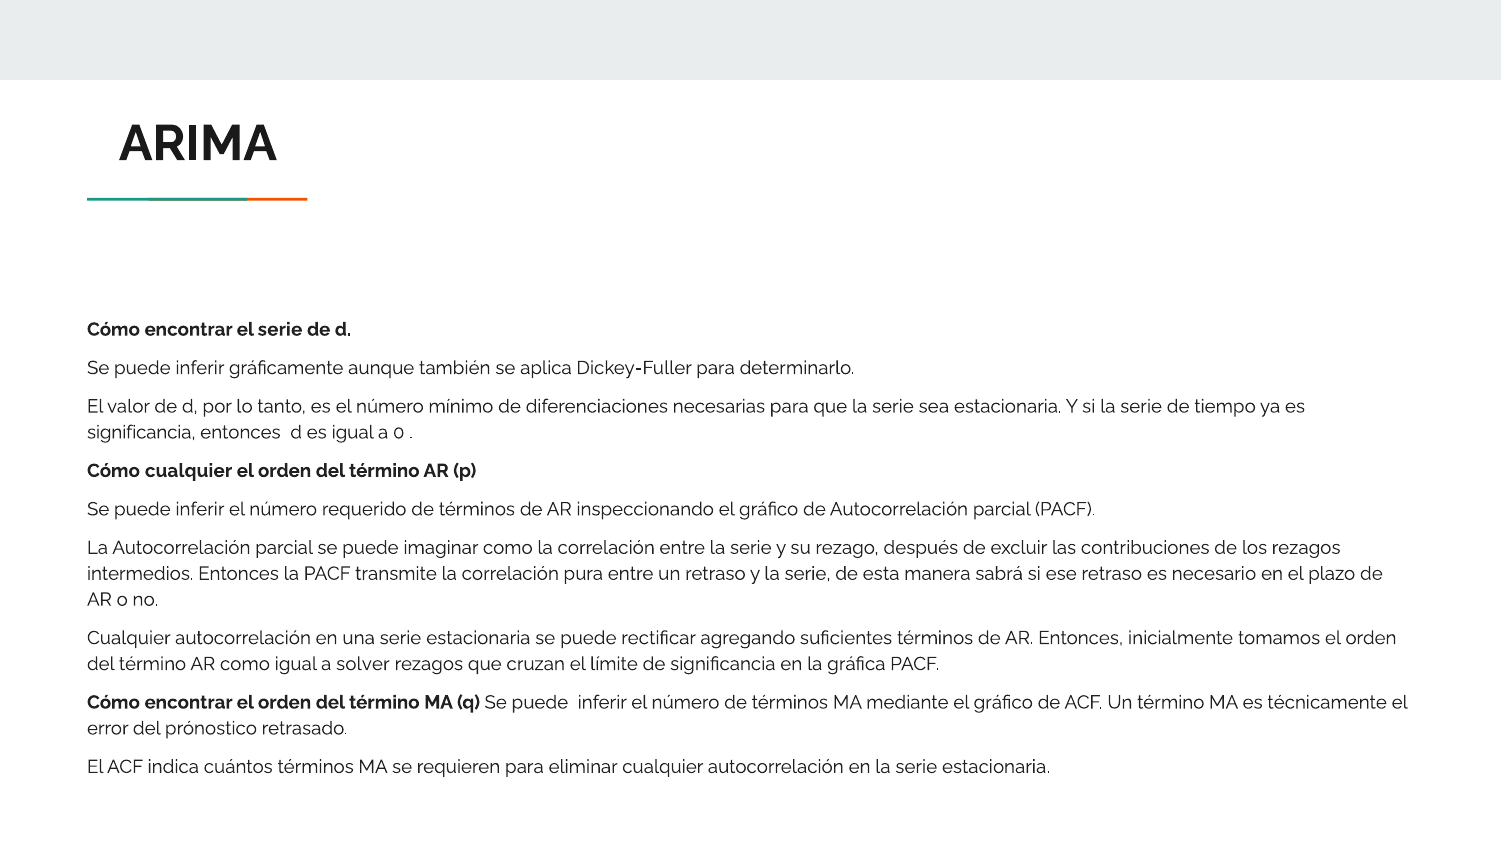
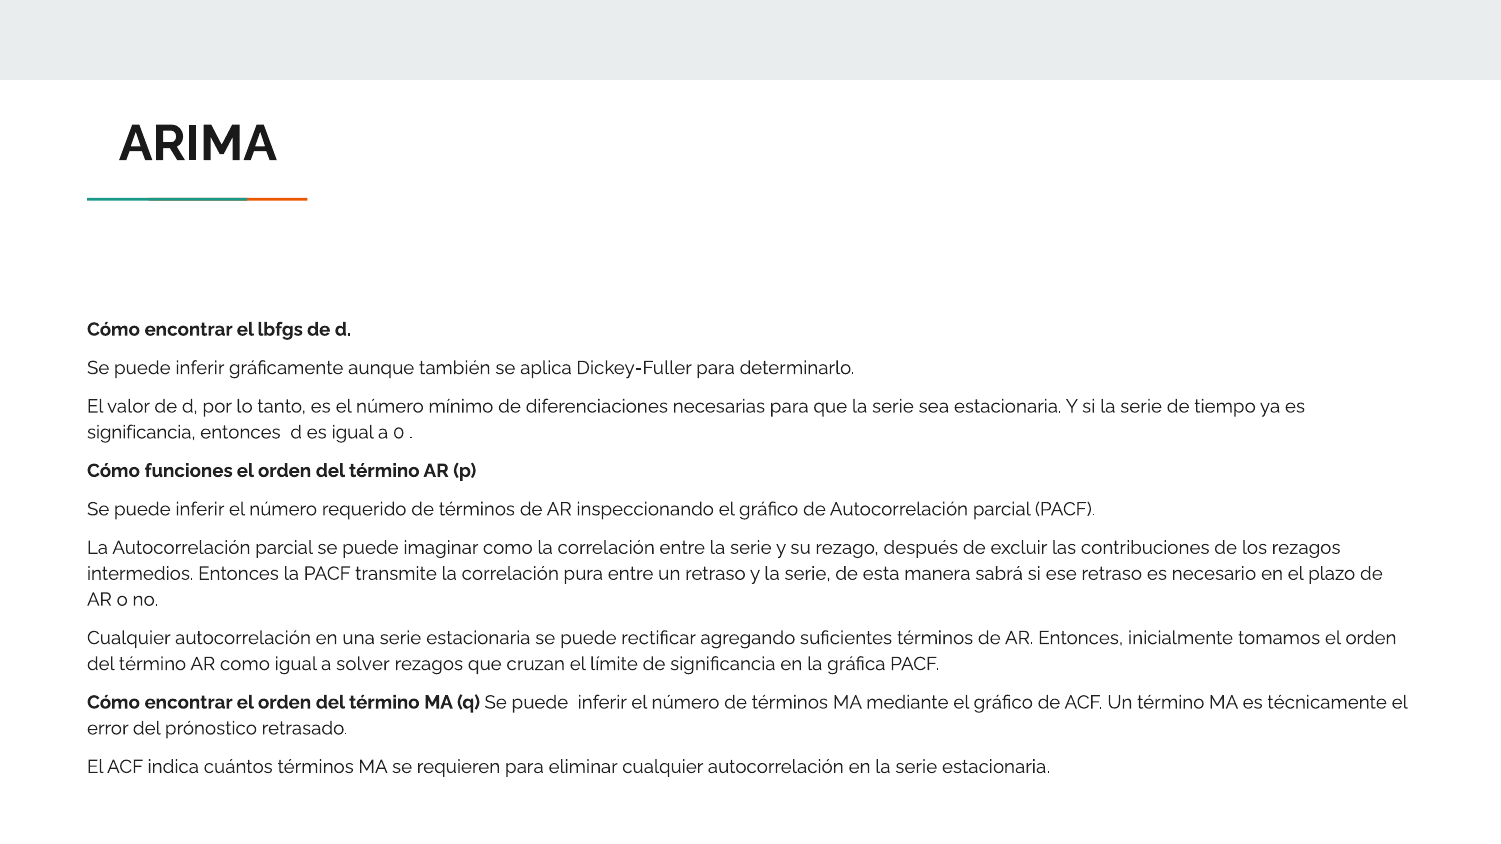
el serie: serie -> lbfgs
Cómo cualquier: cualquier -> funciones
